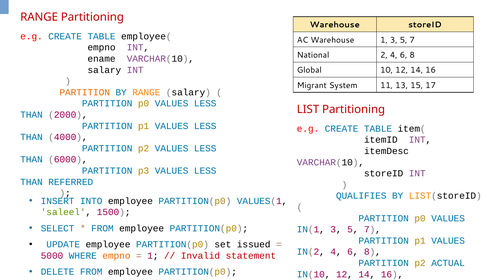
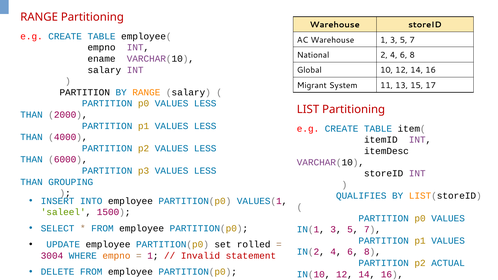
PARTITION at (85, 92) colour: orange -> black
REFERRED: REFERRED -> GROUPING
issued: issued -> rolled
5000: 5000 -> 3004
